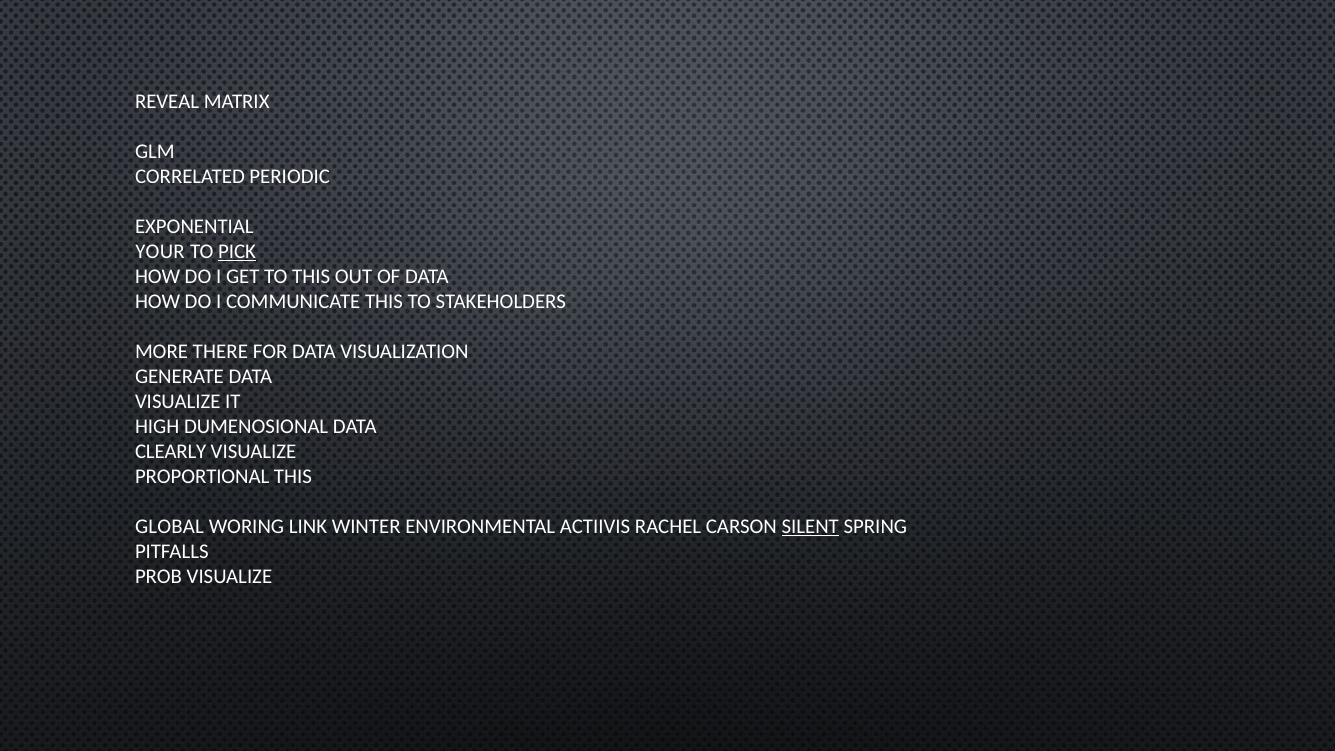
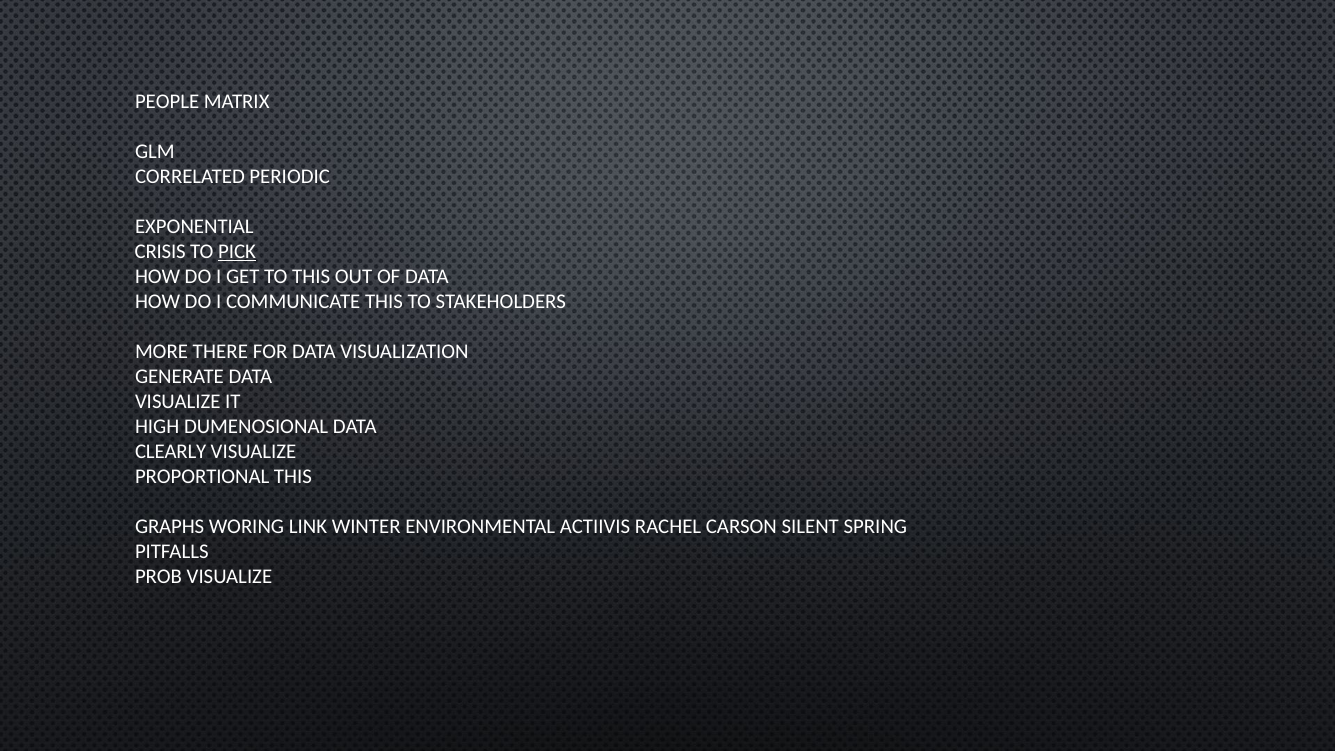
REVEAL: REVEAL -> PEOPLE
YOUR: YOUR -> CRISIS
GLOBAL: GLOBAL -> GRAPHS
SILENT underline: present -> none
